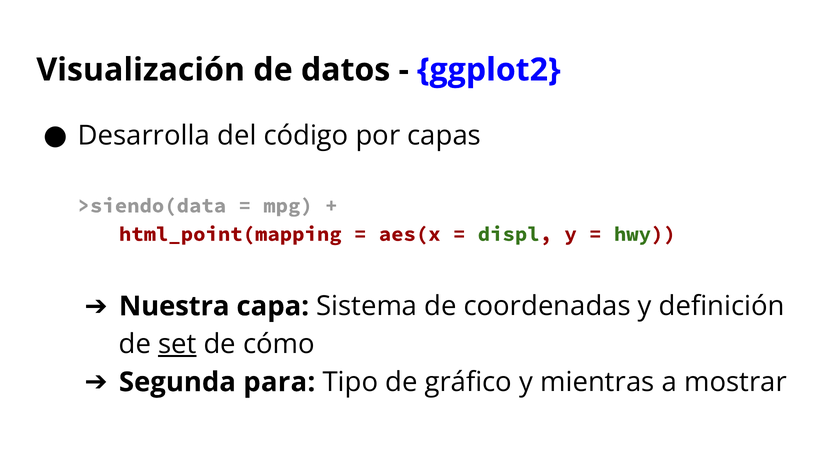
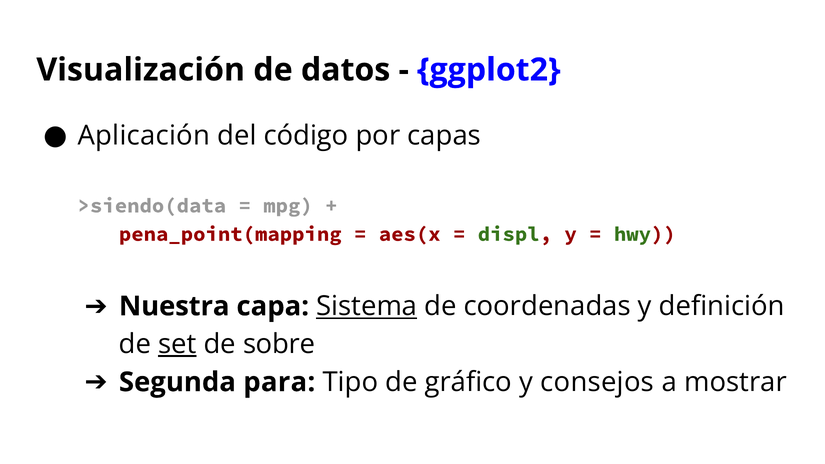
Desarrolla: Desarrolla -> Aplicación
html_point(mapping: html_point(mapping -> pena_point(mapping
Sistema underline: none -> present
cómo: cómo -> sobre
mientras: mientras -> consejos
